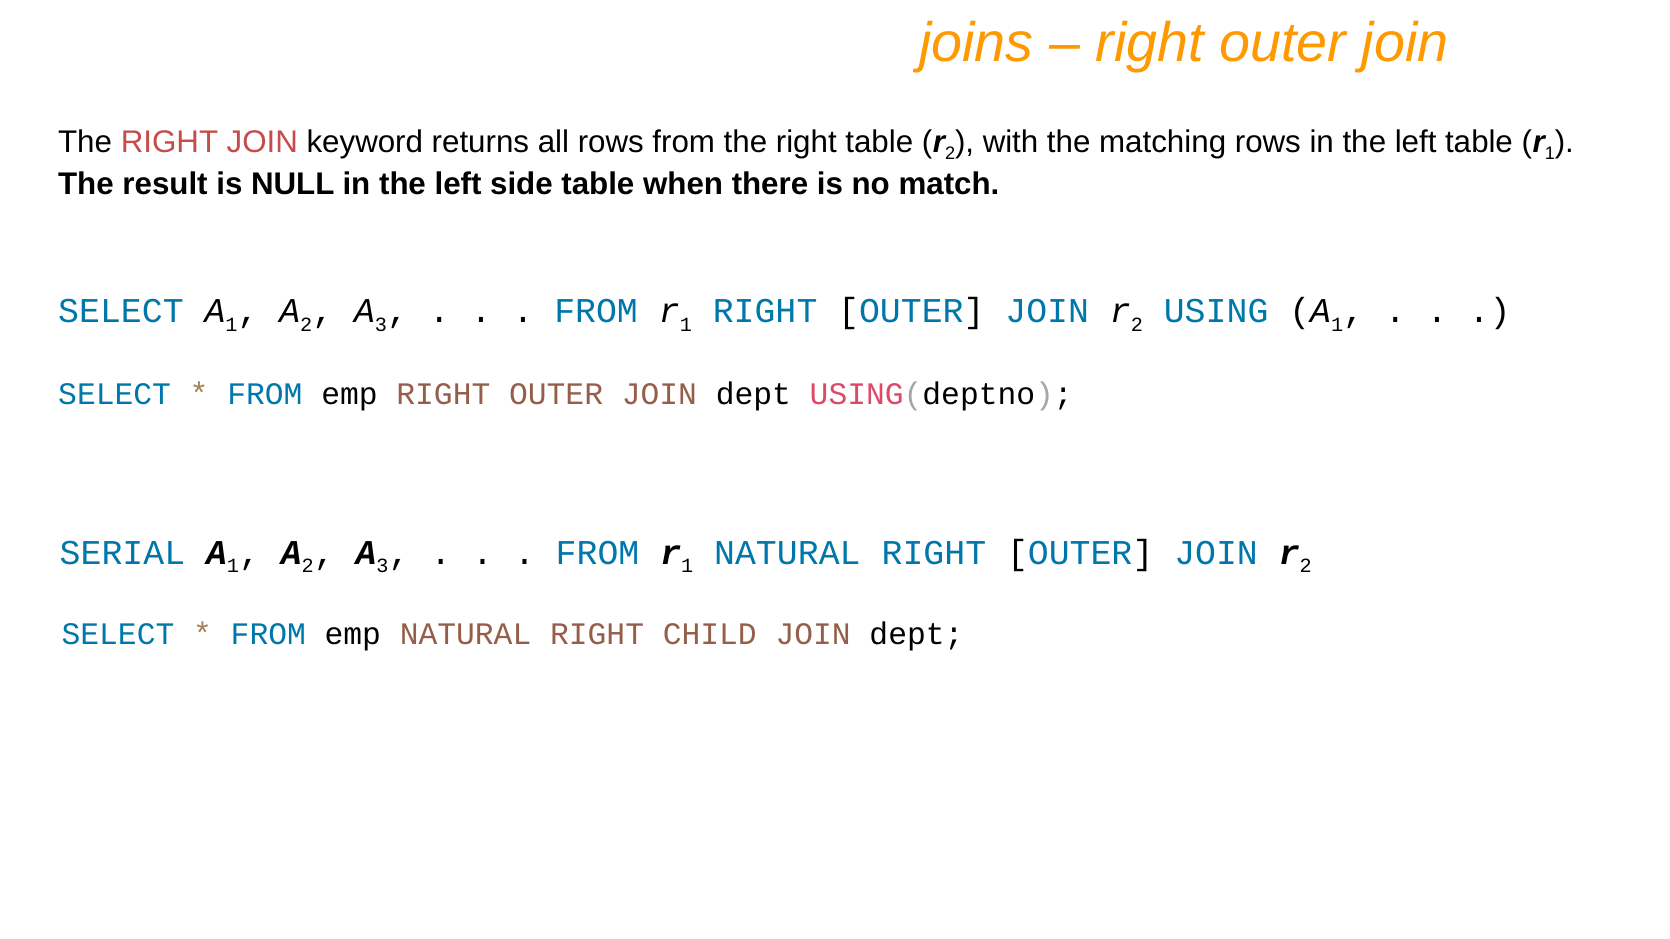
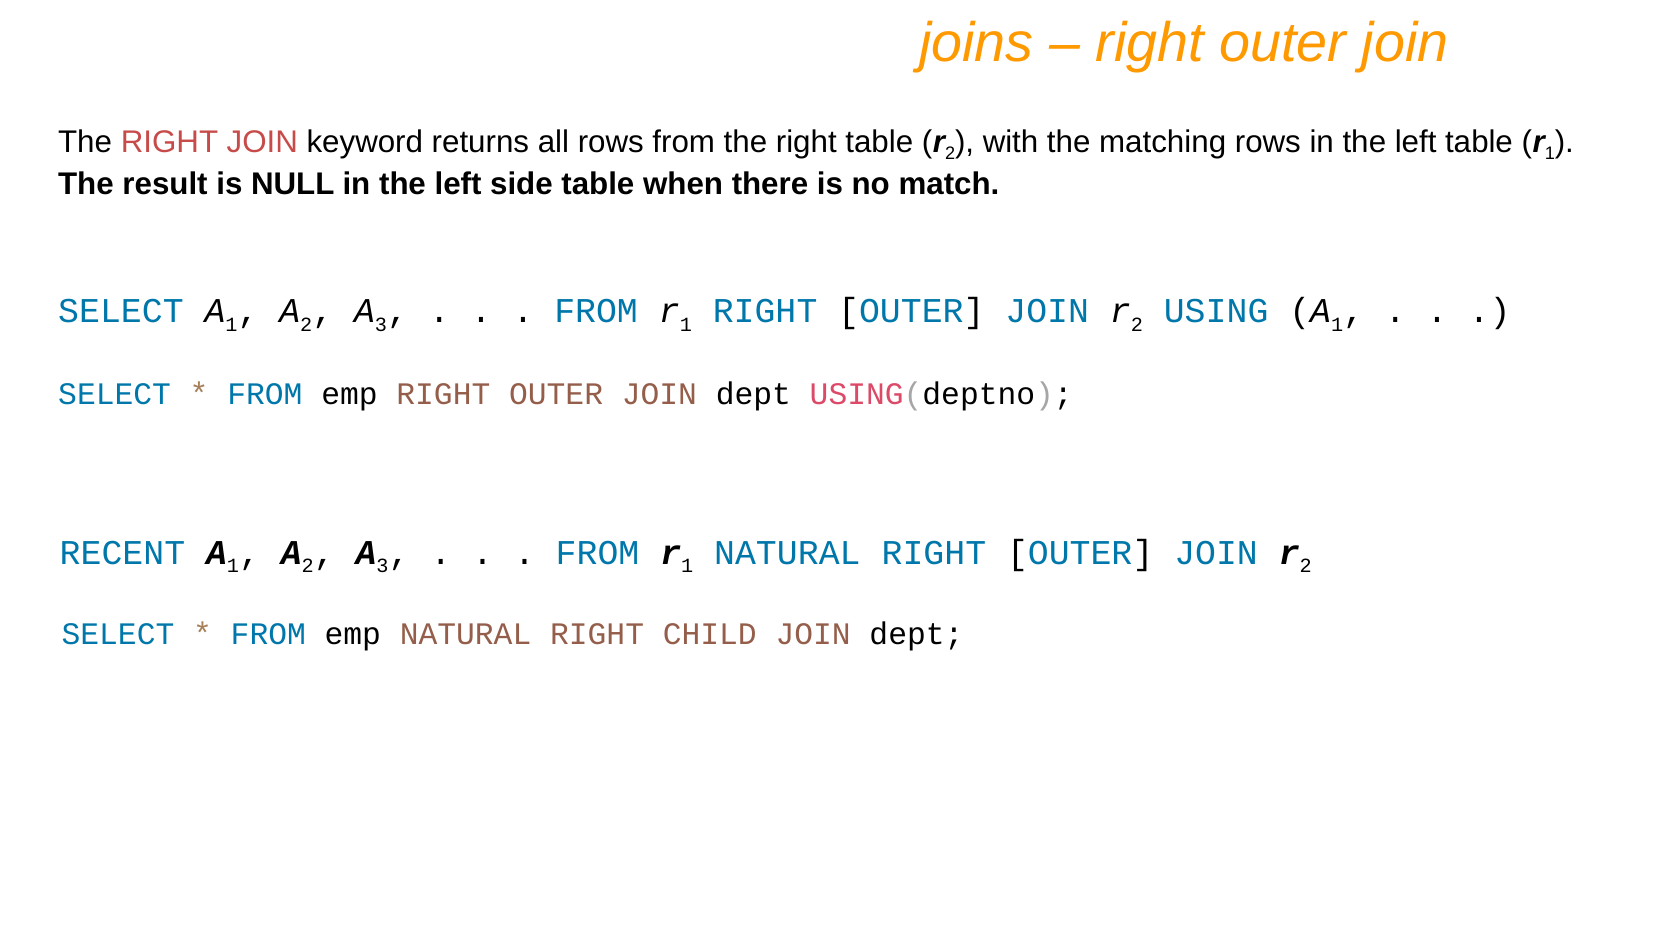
SERIAL: SERIAL -> RECENT
